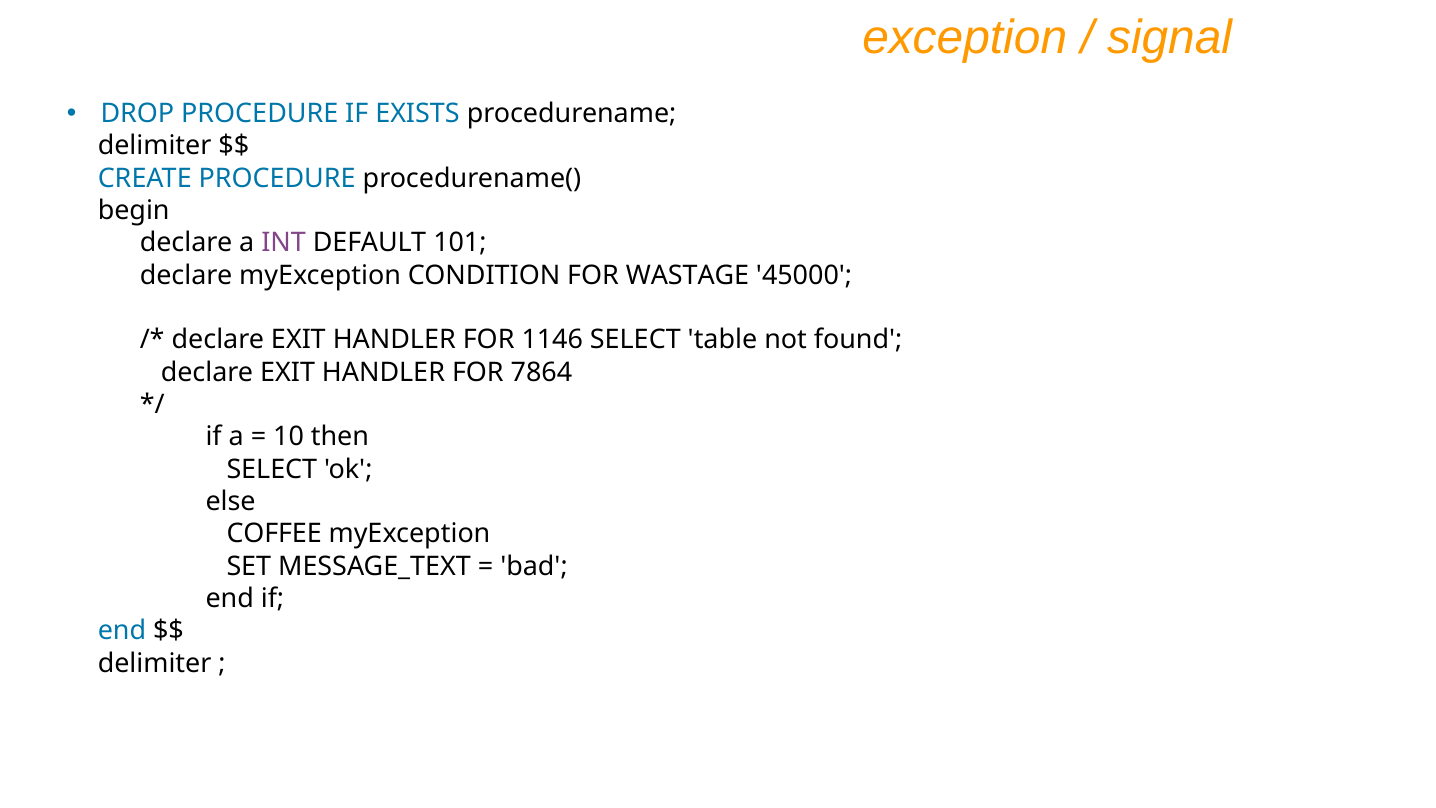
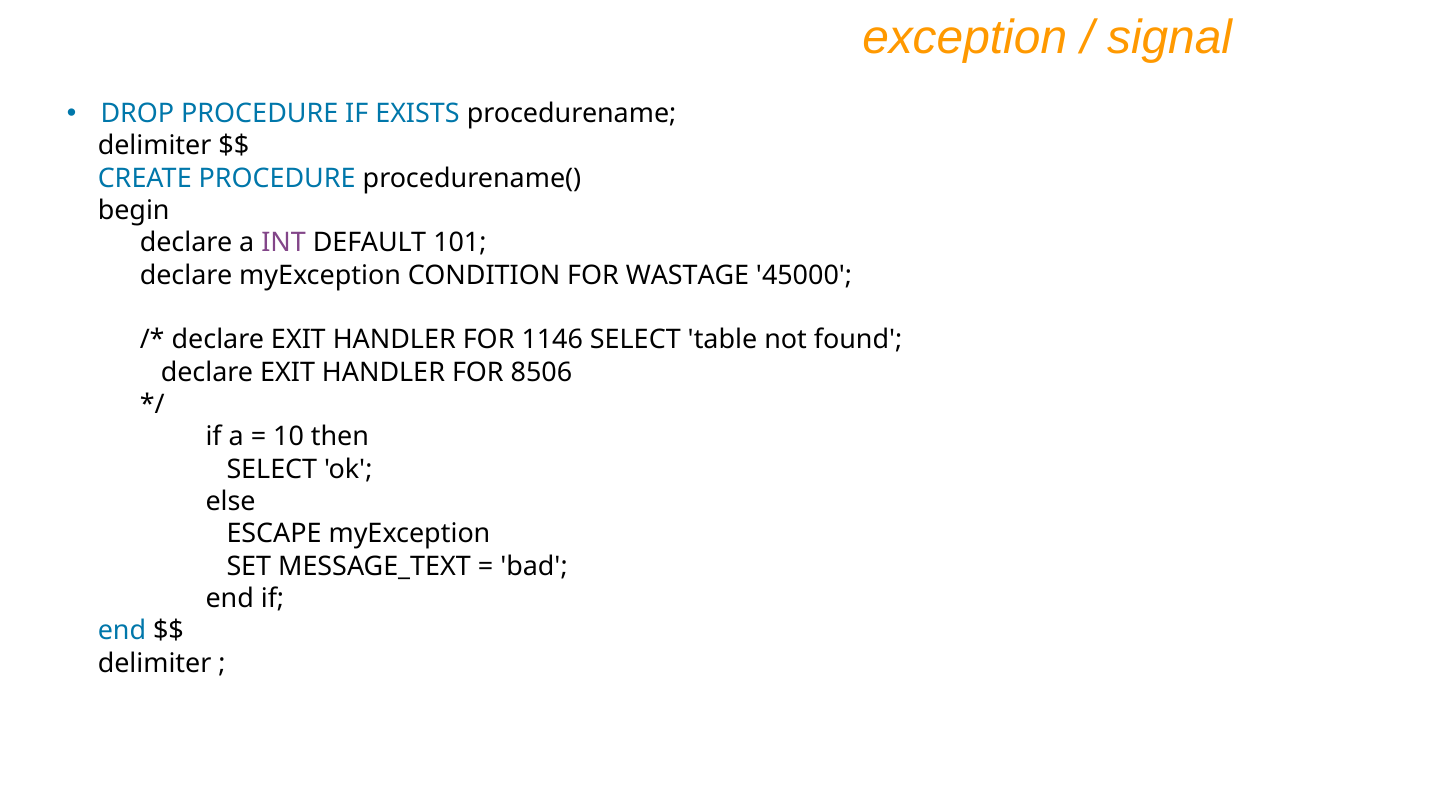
7864: 7864 -> 8506
COFFEE: COFFEE -> ESCAPE
